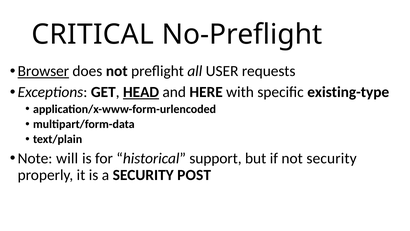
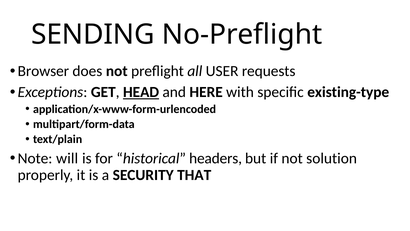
CRITICAL: CRITICAL -> SENDING
Browser underline: present -> none
support: support -> headers
not security: security -> solution
POST: POST -> THAT
